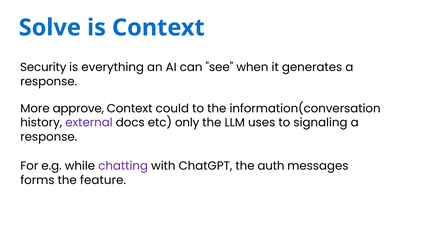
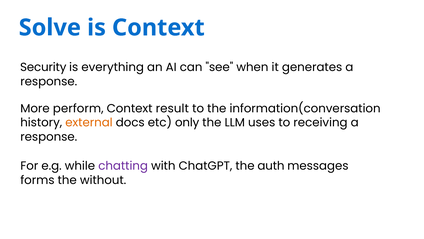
approve: approve -> perform
could: could -> result
external colour: purple -> orange
signaling: signaling -> receiving
feature: feature -> without
